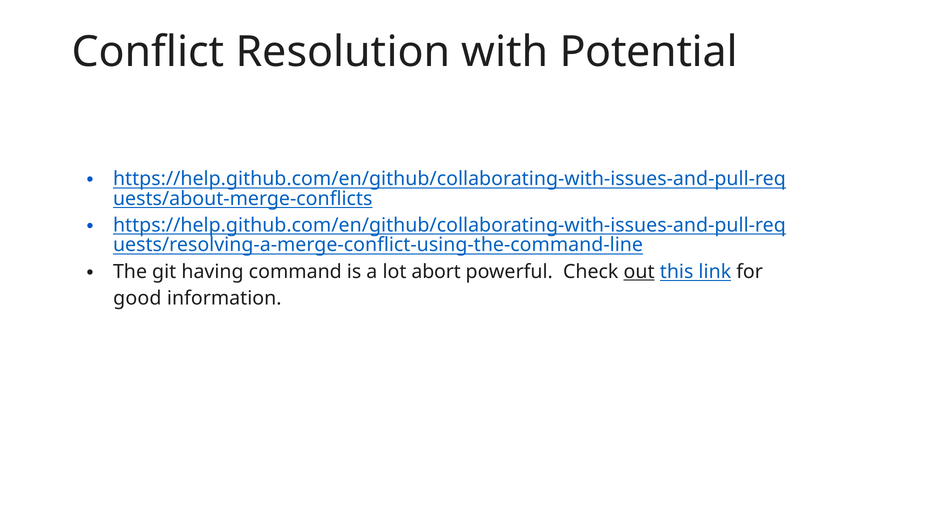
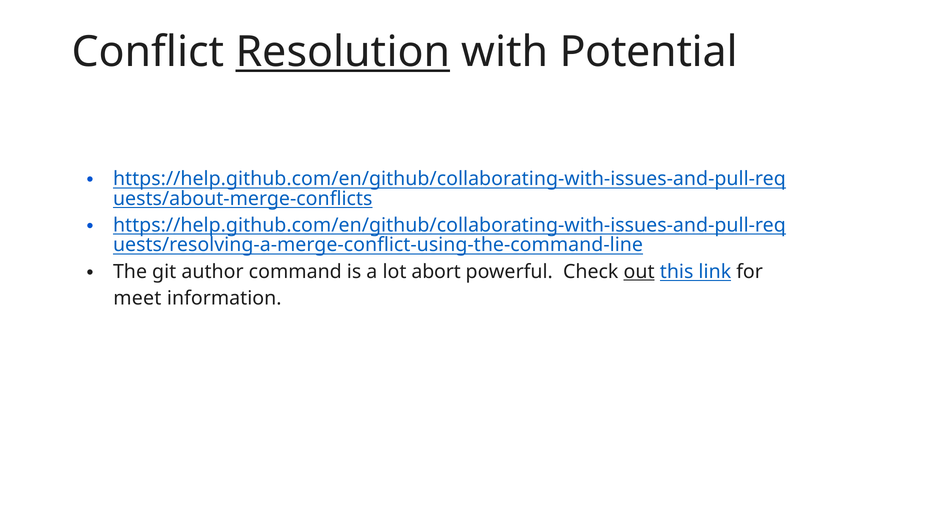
Resolution underline: none -> present
having: having -> author
good: good -> meet
